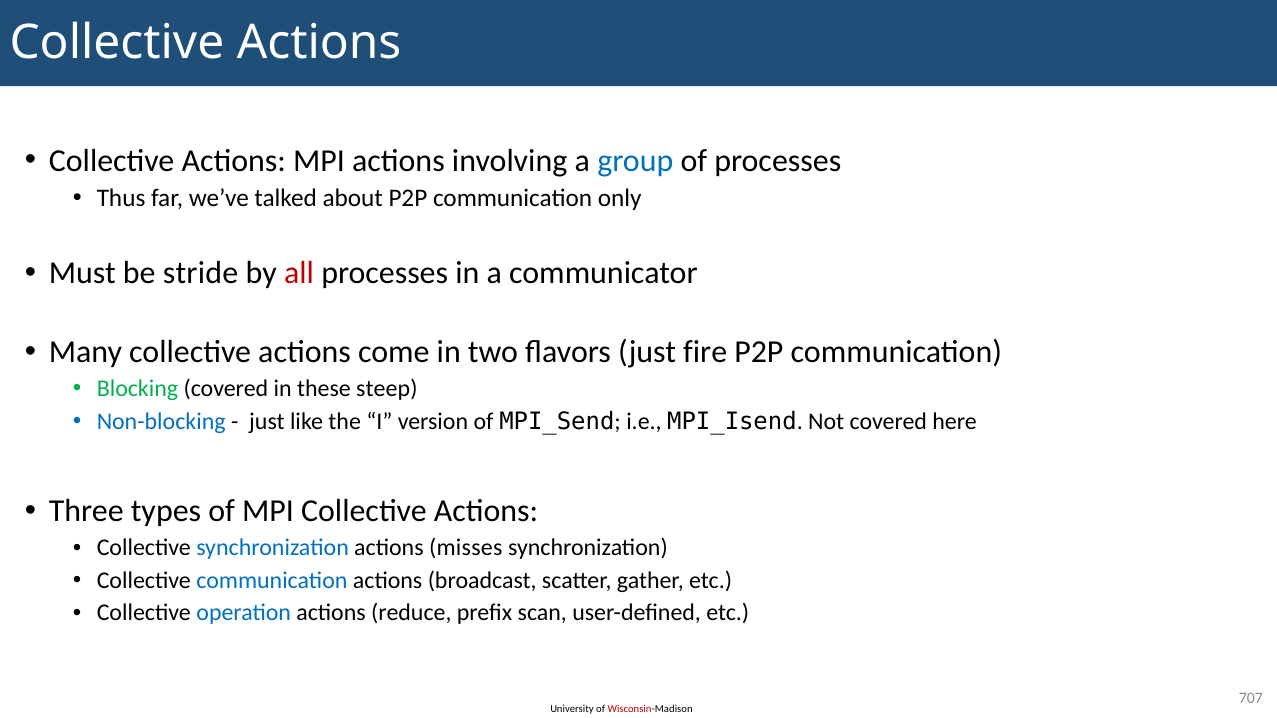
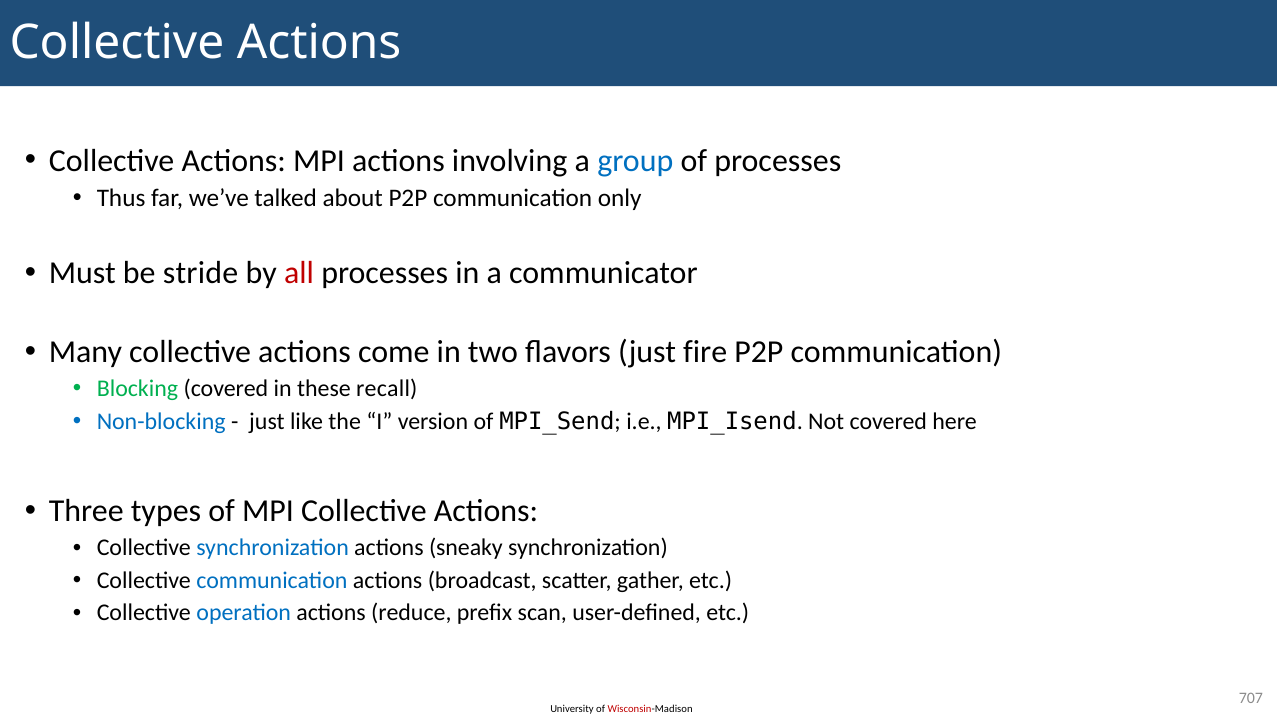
steep: steep -> recall
misses: misses -> sneaky
